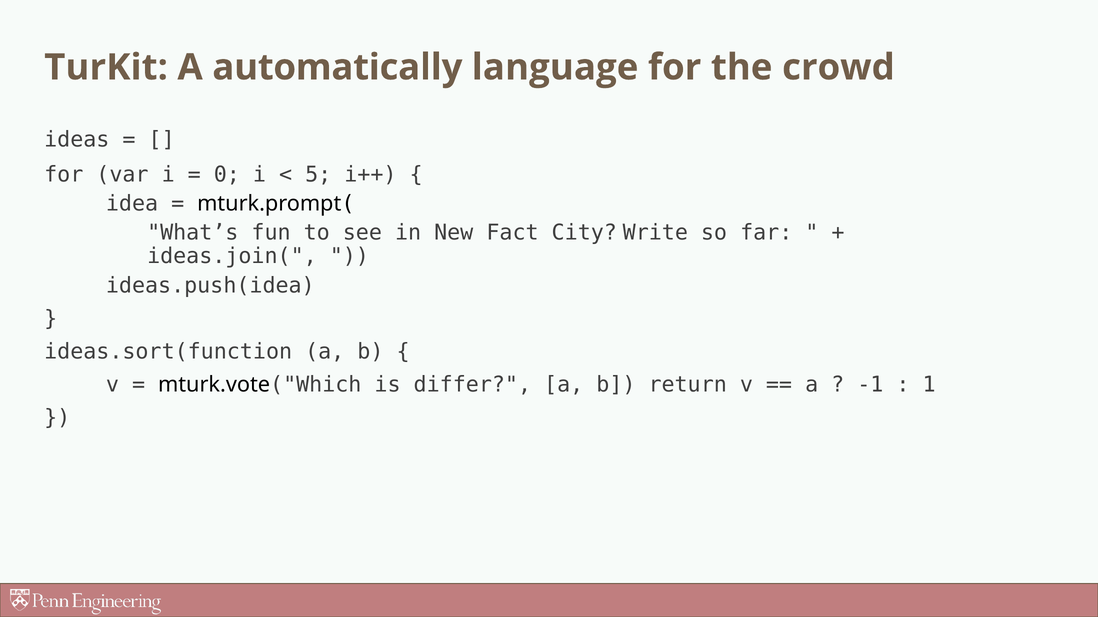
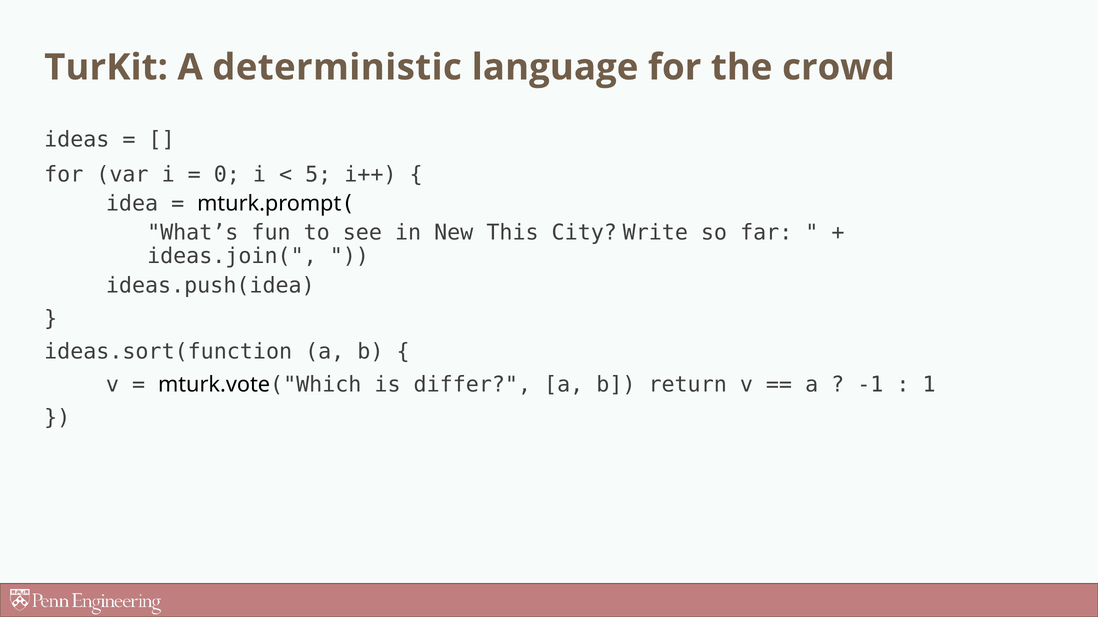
automatically: automatically -> deterministic
Fact: Fact -> This
